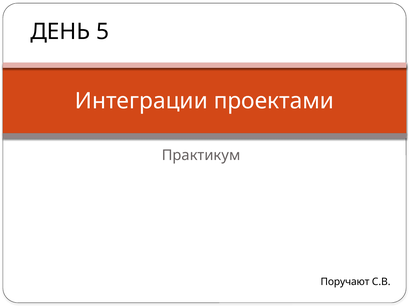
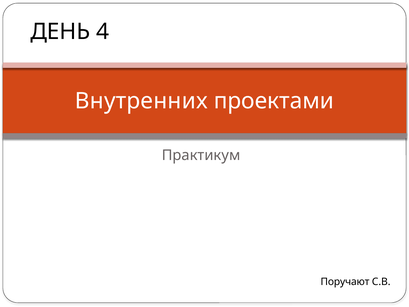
5: 5 -> 4
Интеграции: Интеграции -> Внутренних
